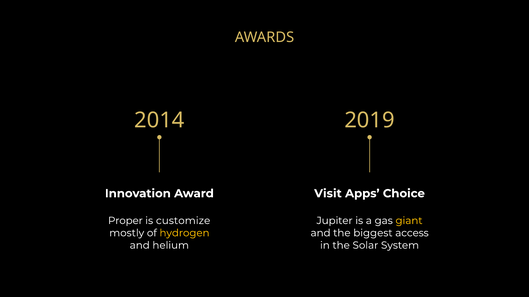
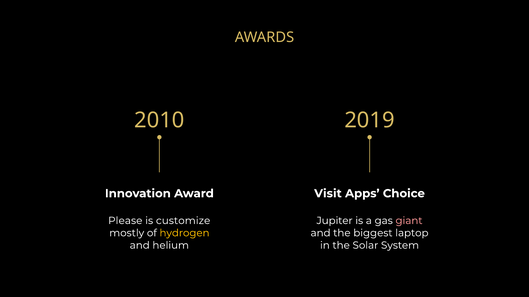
2014: 2014 -> 2010
Proper: Proper -> Please
giant colour: yellow -> pink
access: access -> laptop
